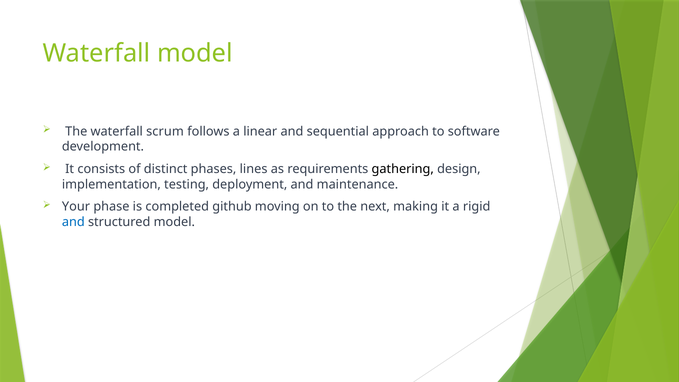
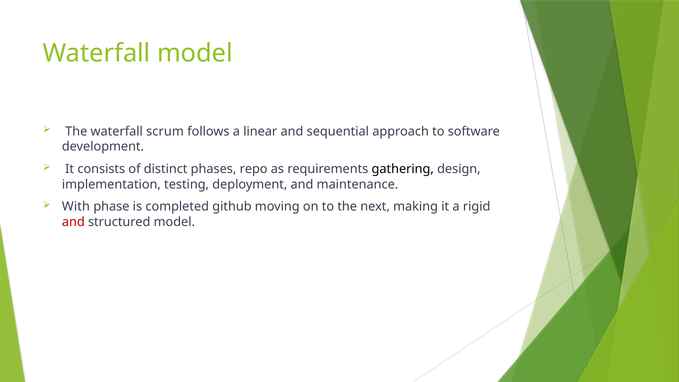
lines: lines -> repo
Your: Your -> With
and at (73, 222) colour: blue -> red
